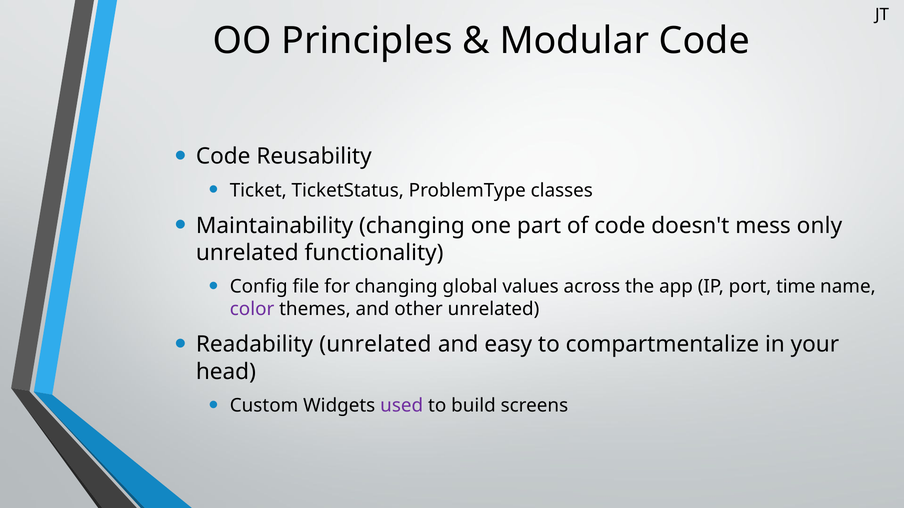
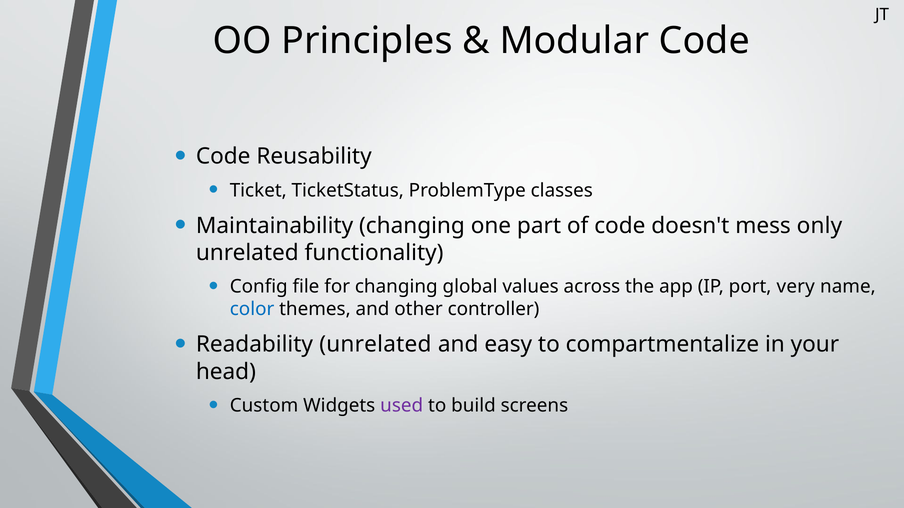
time: time -> very
color colour: purple -> blue
other unrelated: unrelated -> controller
